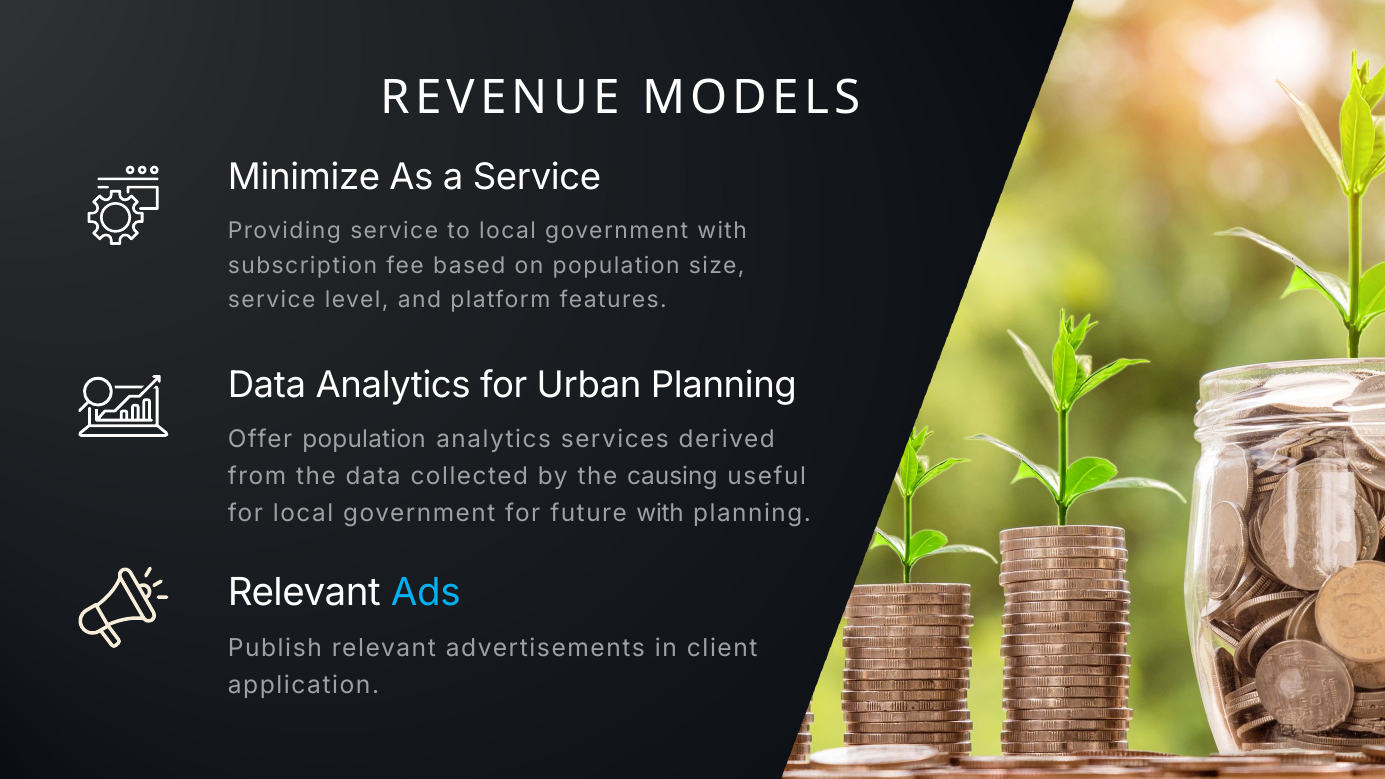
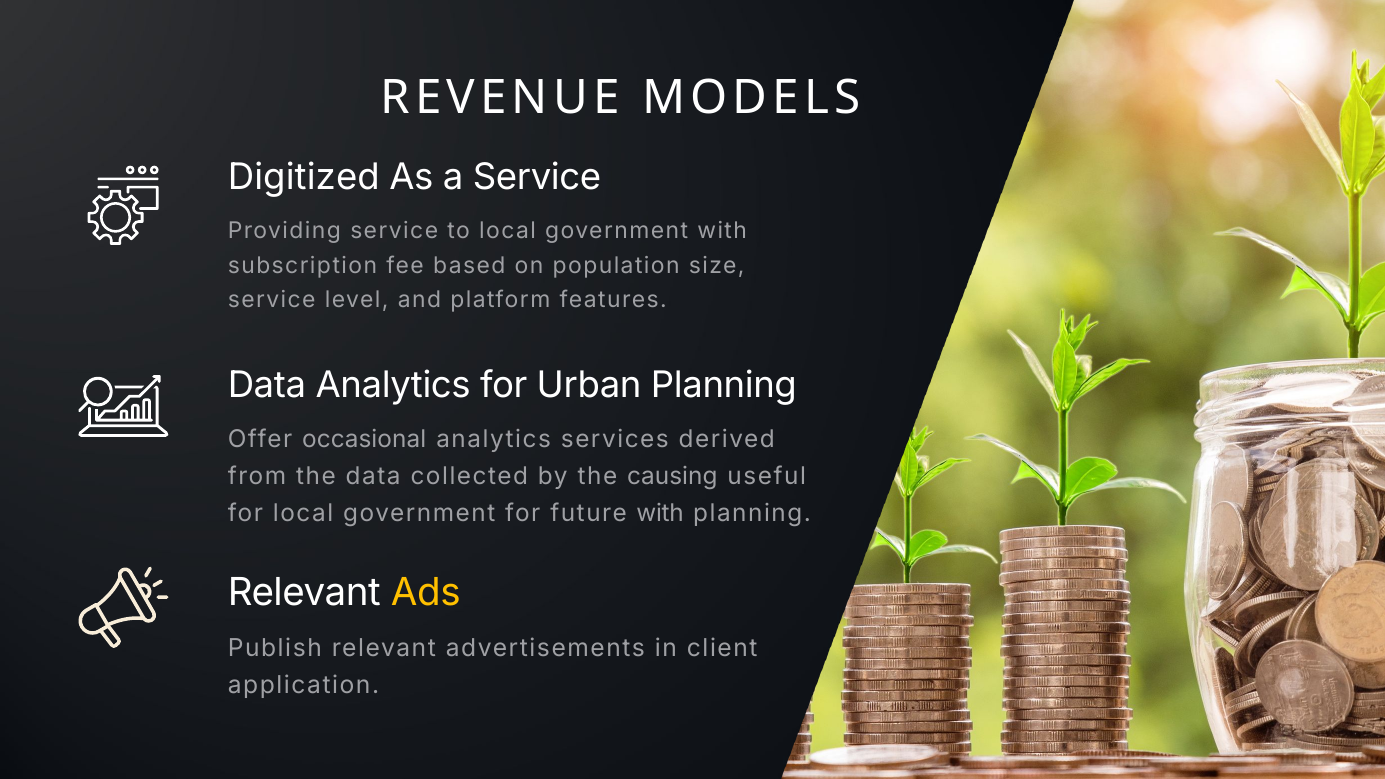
Minimize: Minimize -> Digitized
Offer population: population -> occasional
Ads colour: light blue -> yellow
